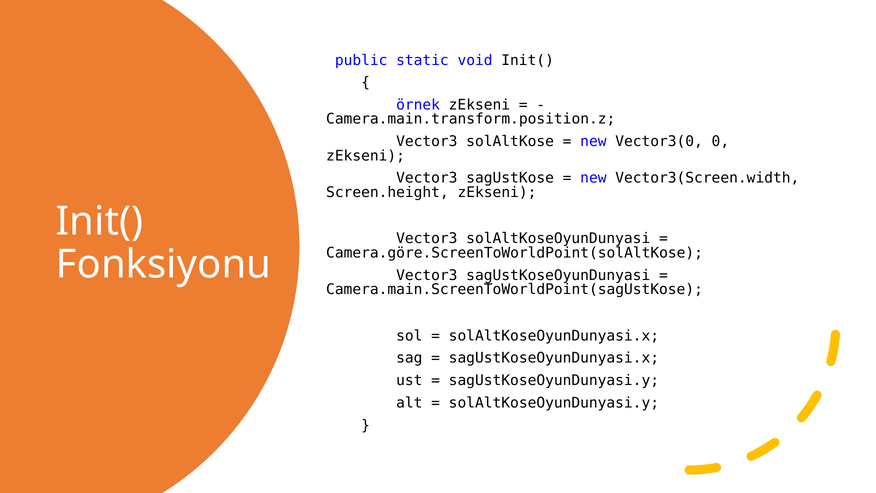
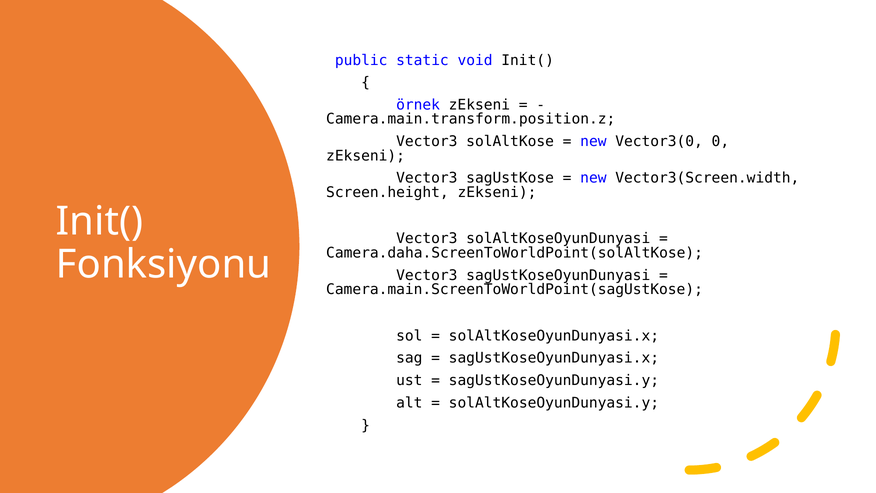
Camera.göre.ScreenToWorldPoint(solAltKose: Camera.göre.ScreenToWorldPoint(solAltKose -> Camera.daha.ScreenToWorldPoint(solAltKose
